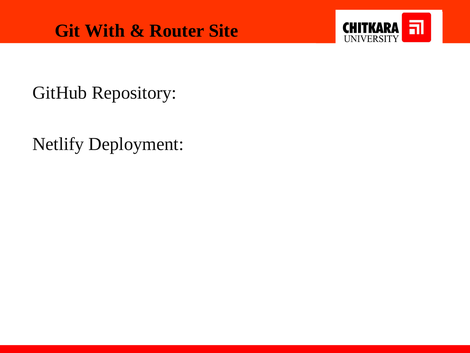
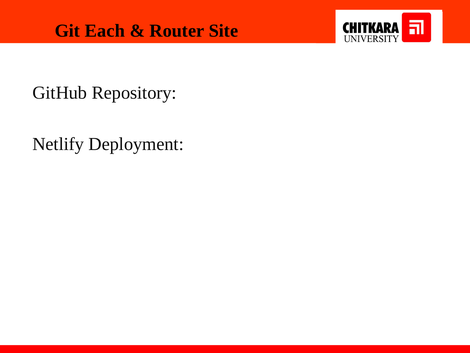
With: With -> Each
